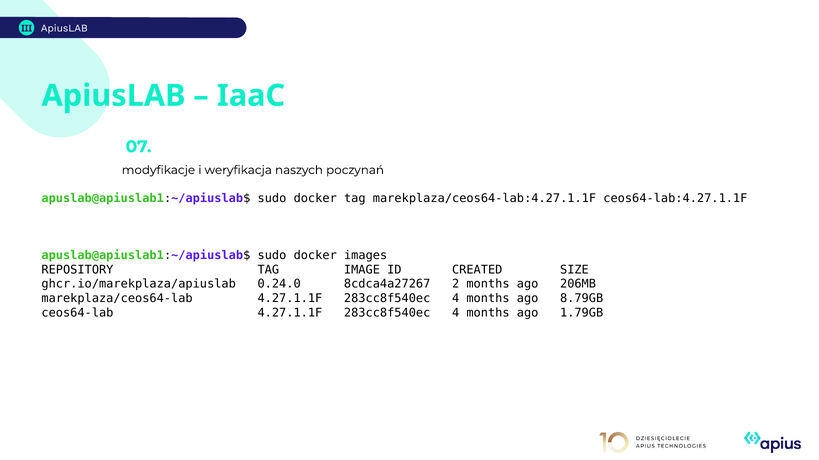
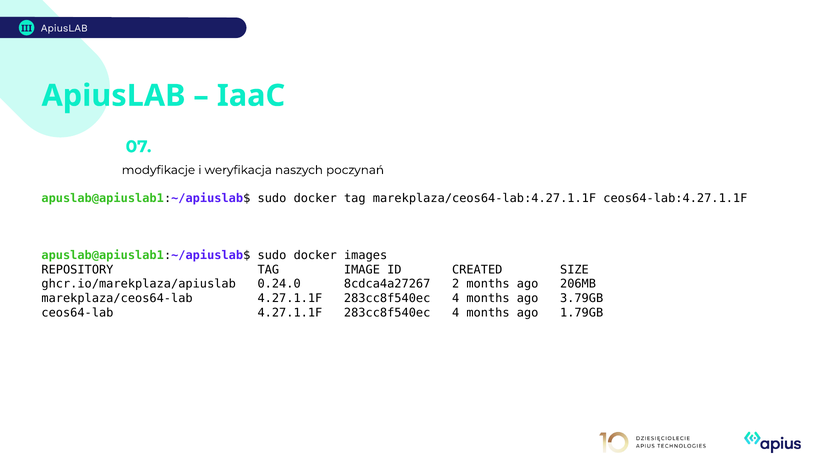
8.79GB: 8.79GB -> 3.79GB
